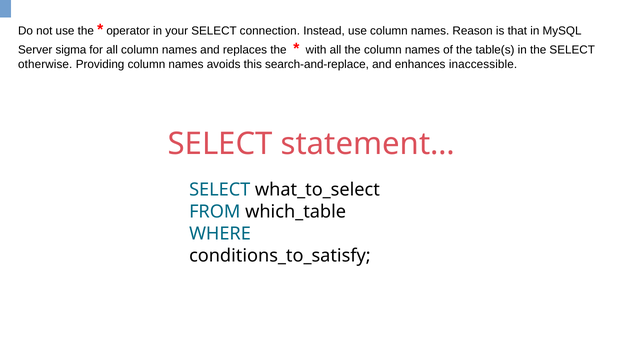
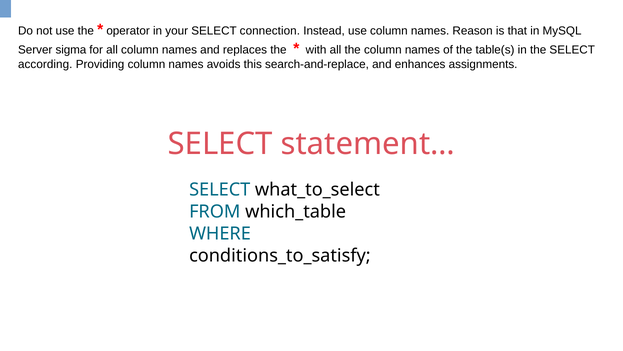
otherwise: otherwise -> according
inaccessible: inaccessible -> assignments
